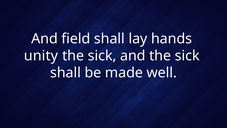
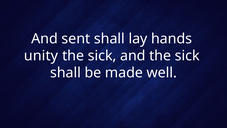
field: field -> sent
